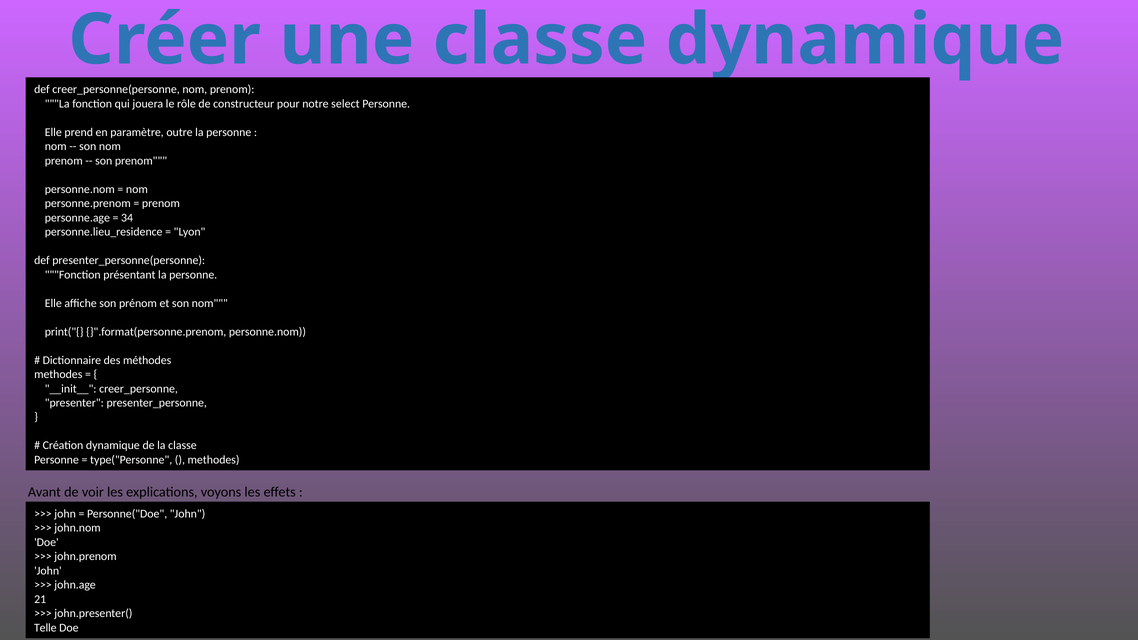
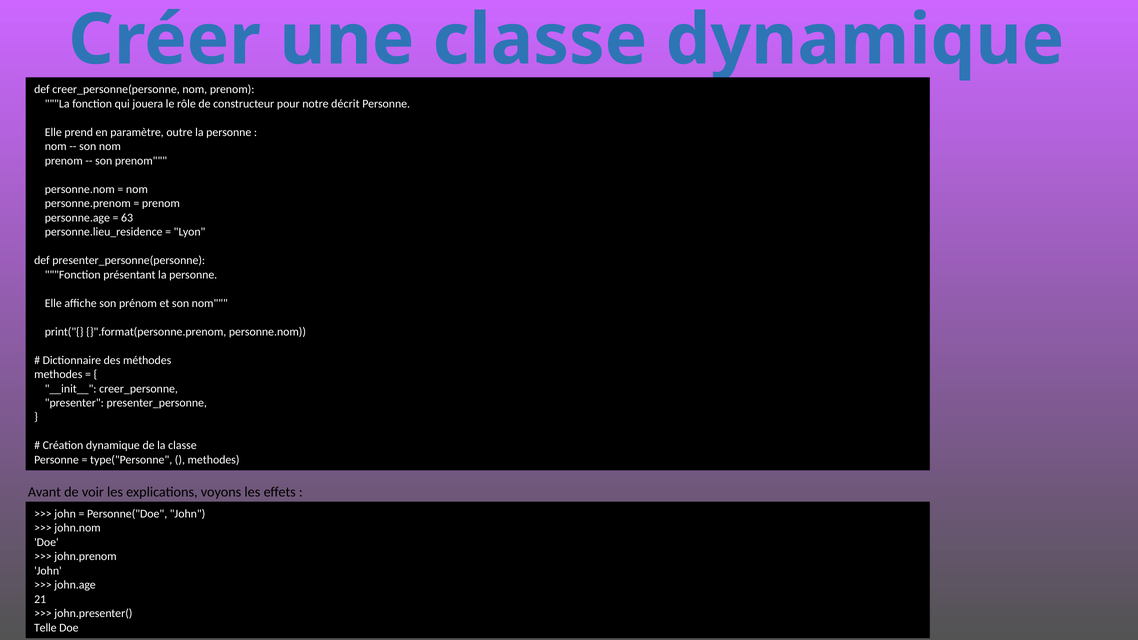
select: select -> décrit
34: 34 -> 63
